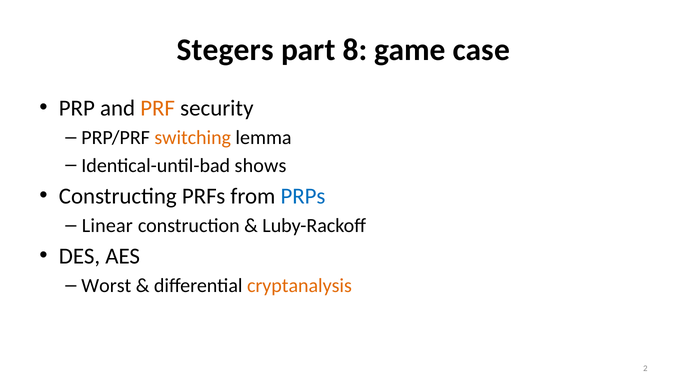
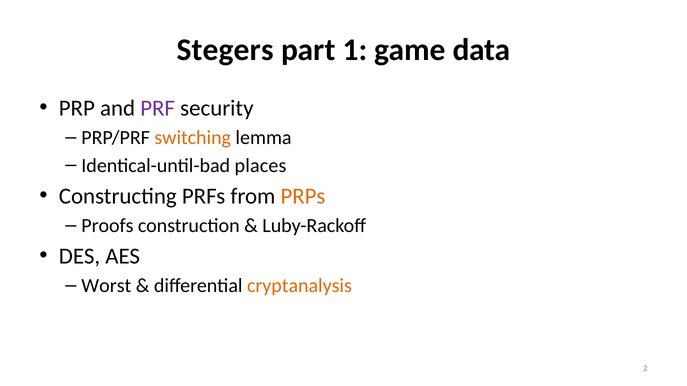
8: 8 -> 1
case: case -> data
PRF colour: orange -> purple
shows: shows -> places
PRPs colour: blue -> orange
Linear: Linear -> Proofs
